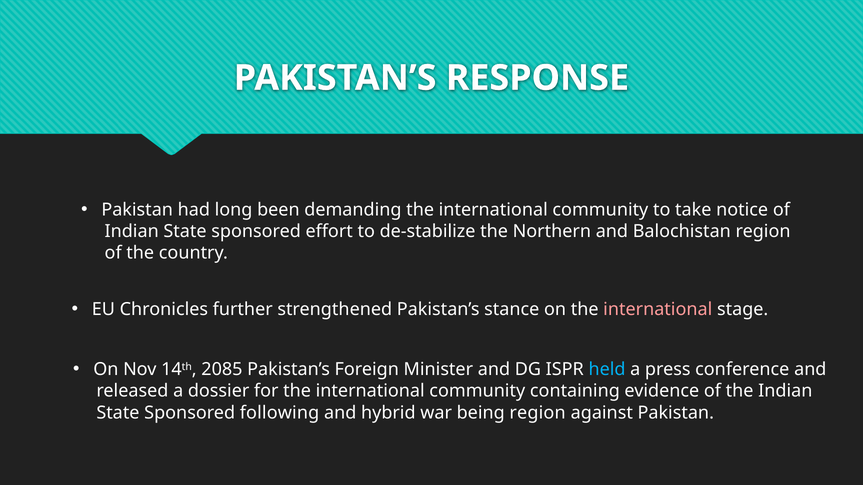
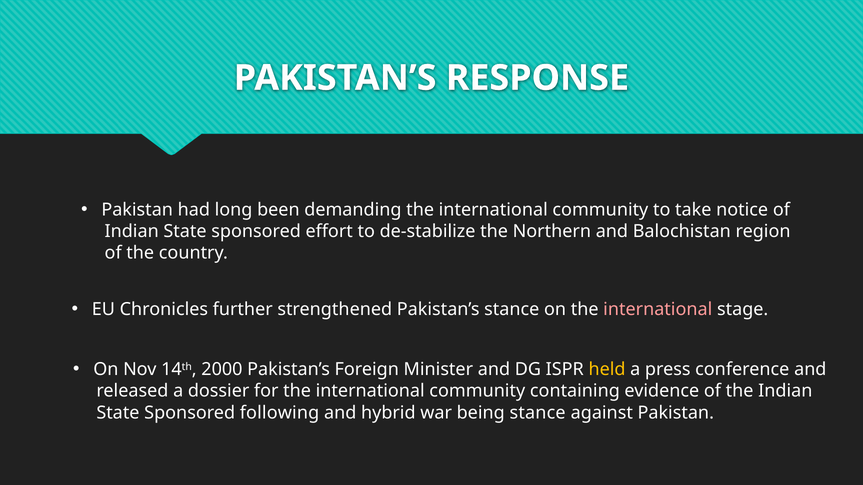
2085: 2085 -> 2000
held colour: light blue -> yellow
being region: region -> stance
